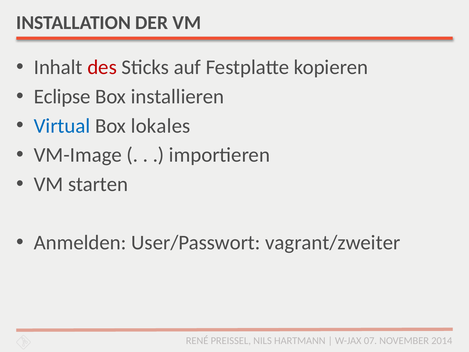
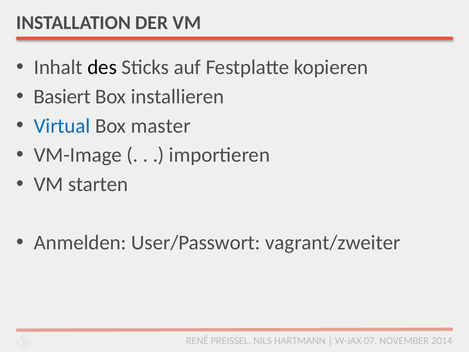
des colour: red -> black
Eclipse: Eclipse -> Basiert
lokales: lokales -> master
